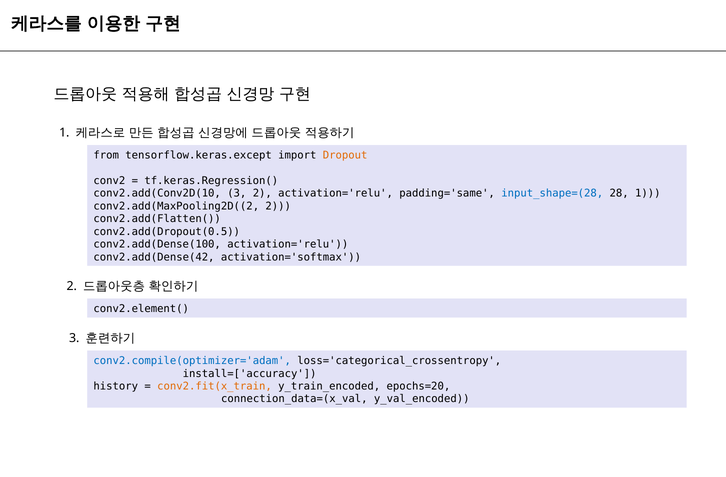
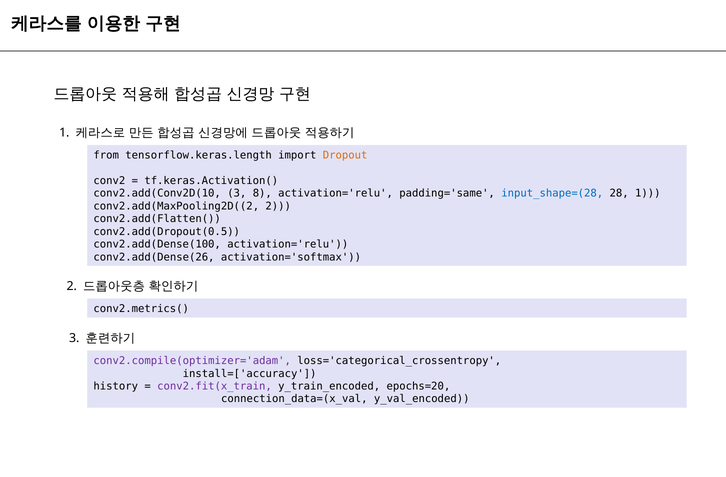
tensorflow.keras.except: tensorflow.keras.except -> tensorflow.keras.length
tf.keras.Regression(: tf.keras.Regression( -> tf.keras.Activation(
3 2: 2 -> 8
conv2.add(Dense(42: conv2.add(Dense(42 -> conv2.add(Dense(26
conv2.element(: conv2.element( -> conv2.metrics(
conv2.compile(optimizer='adam colour: blue -> purple
conv2.fit(x_train colour: orange -> purple
